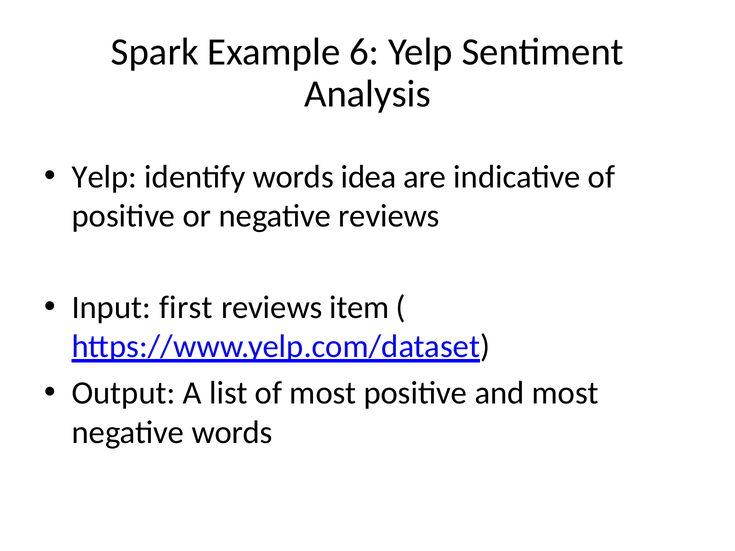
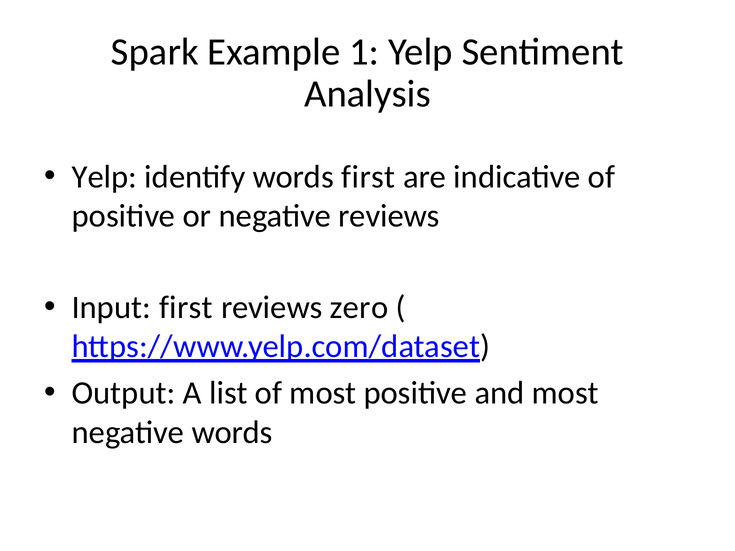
6: 6 -> 1
words idea: idea -> first
item: item -> zero
